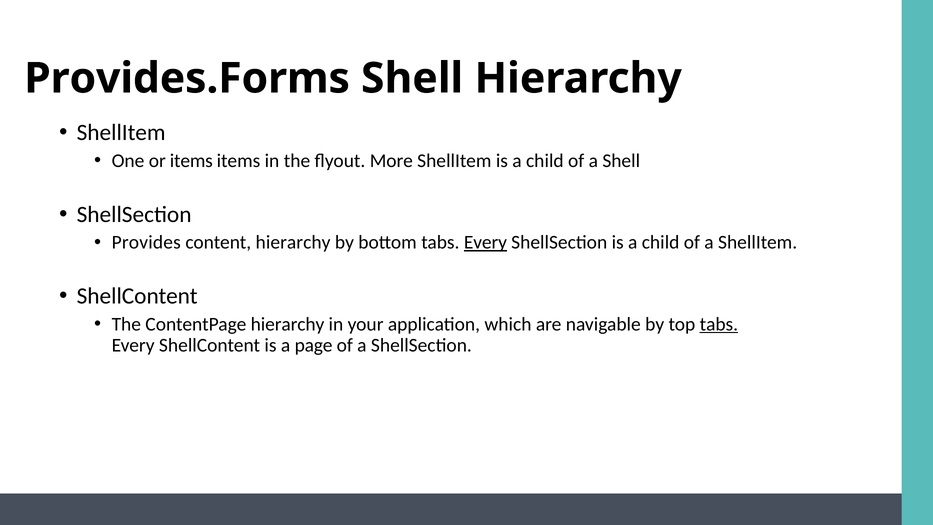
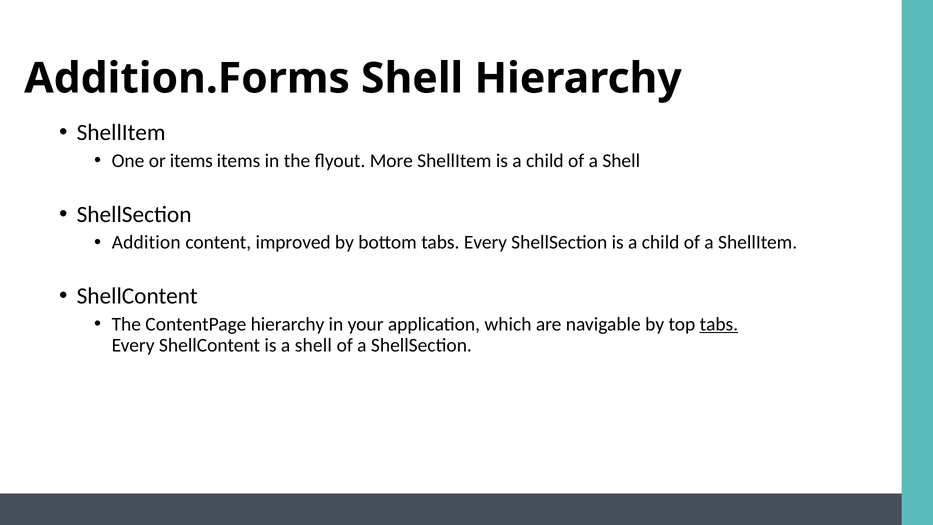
Provides.Forms: Provides.Forms -> Addition.Forms
Provides: Provides -> Addition
content hierarchy: hierarchy -> improved
Every at (485, 242) underline: present -> none
is a page: page -> shell
